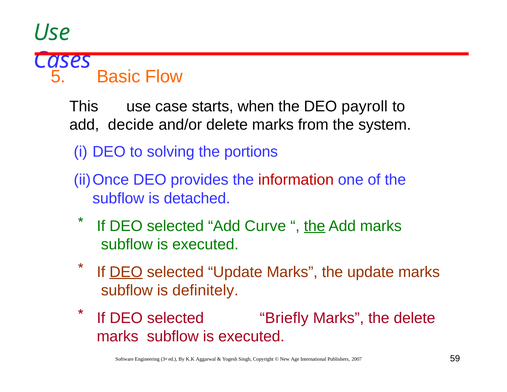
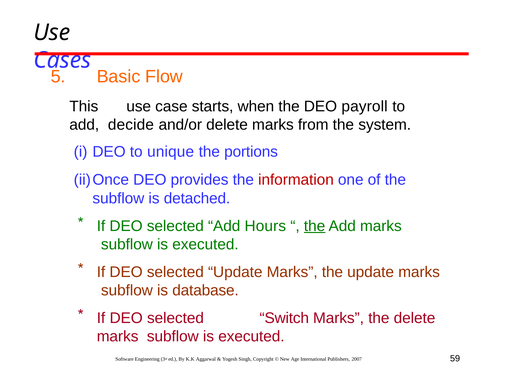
Use at (52, 33) colour: green -> black
solving: solving -> unique
Curve: Curve -> Hours
DEO at (126, 272) underline: present -> none
definitely: definitely -> database
Briefly: Briefly -> Switch
